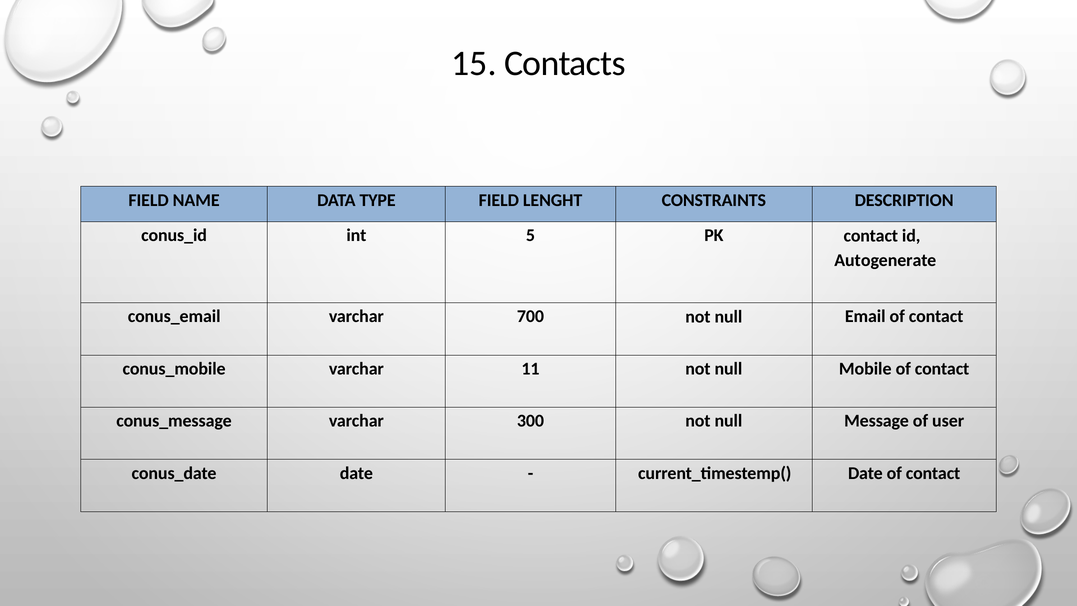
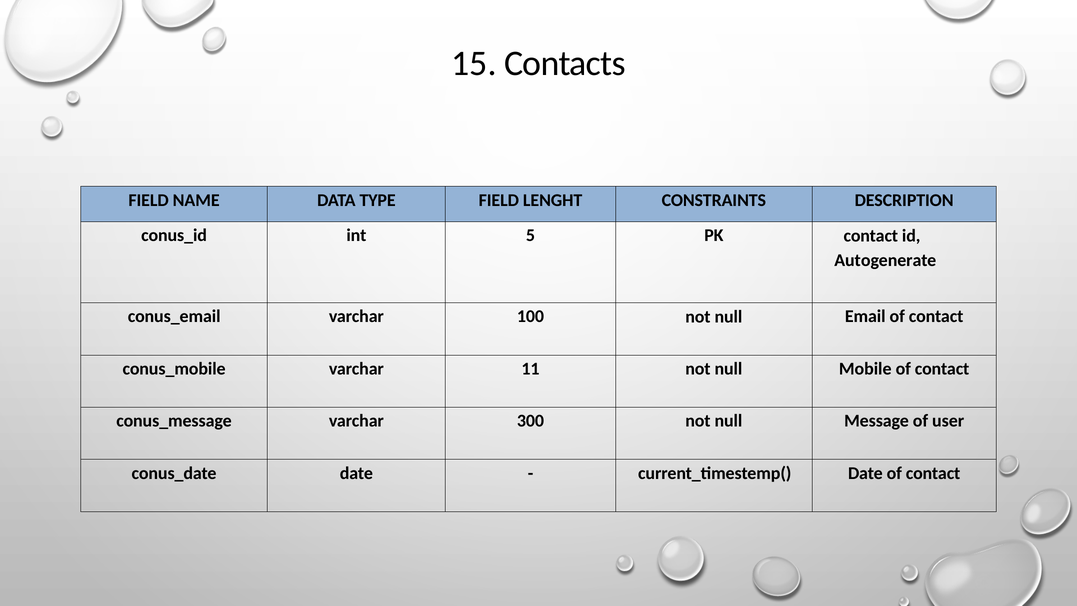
700: 700 -> 100
